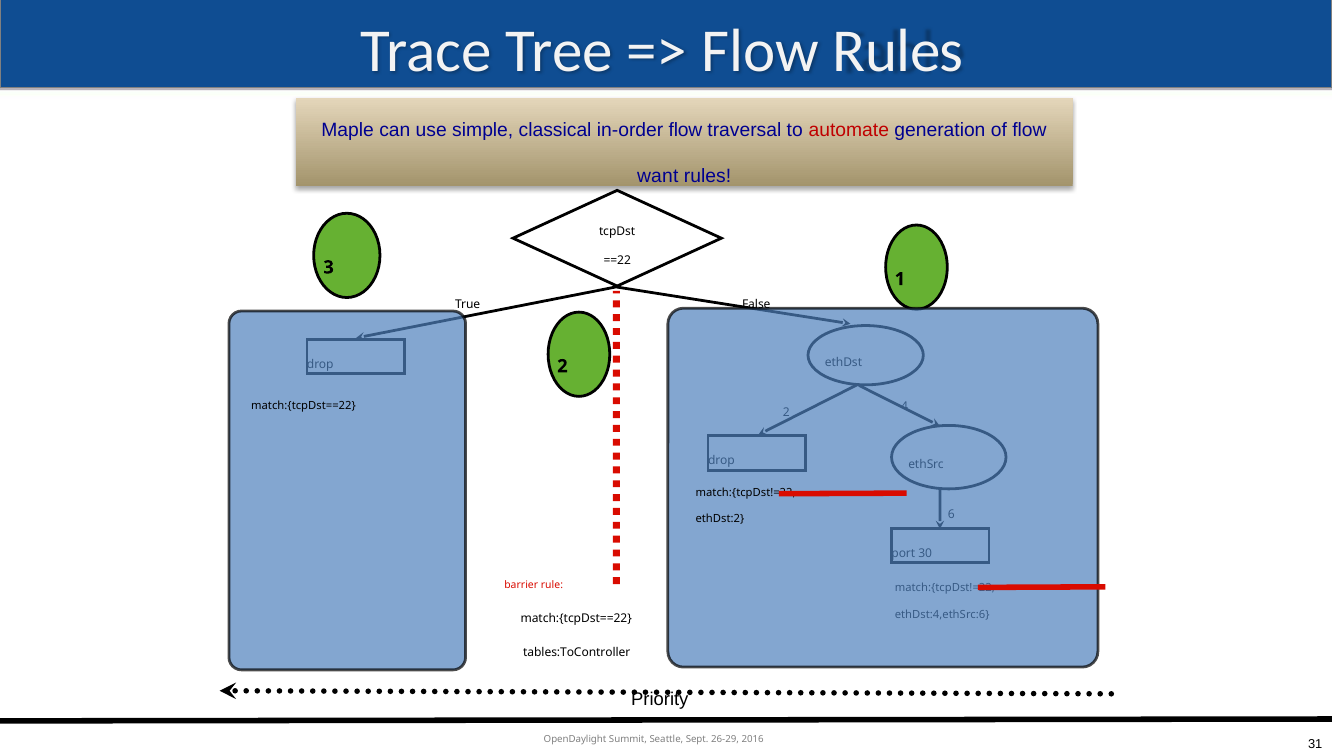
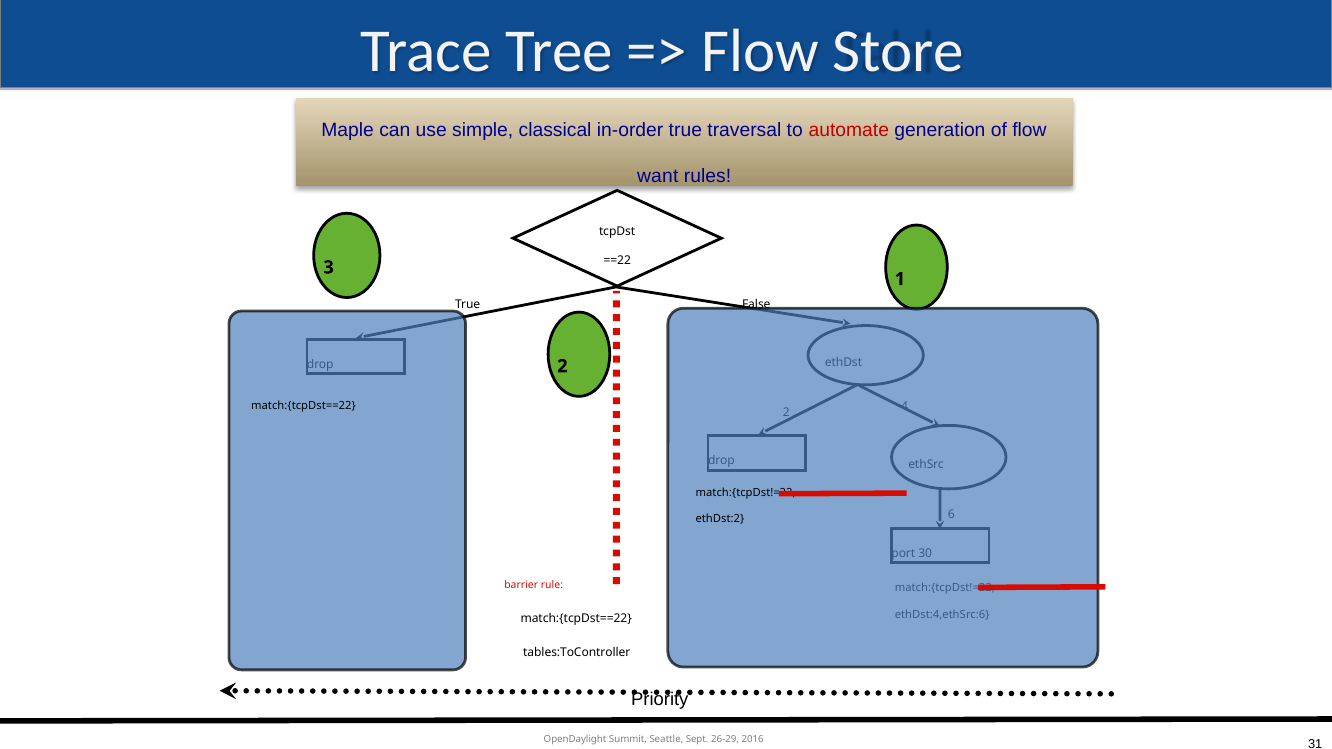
Flow Rules: Rules -> Store
in-order flow: flow -> true
